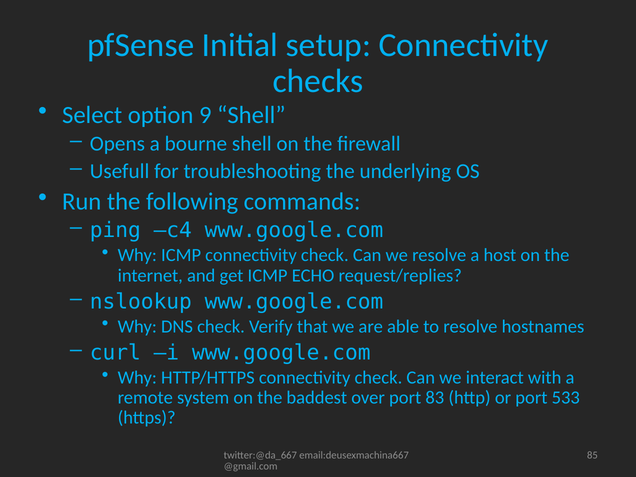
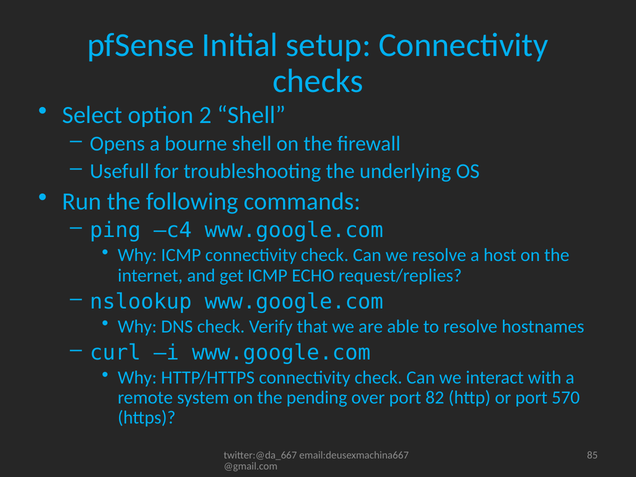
9: 9 -> 2
baddest: baddest -> pending
83: 83 -> 82
533: 533 -> 570
